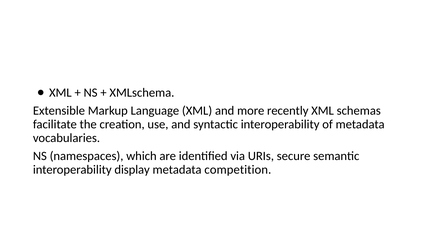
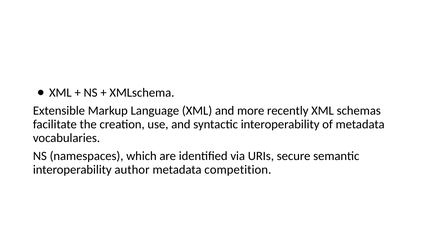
display: display -> author
